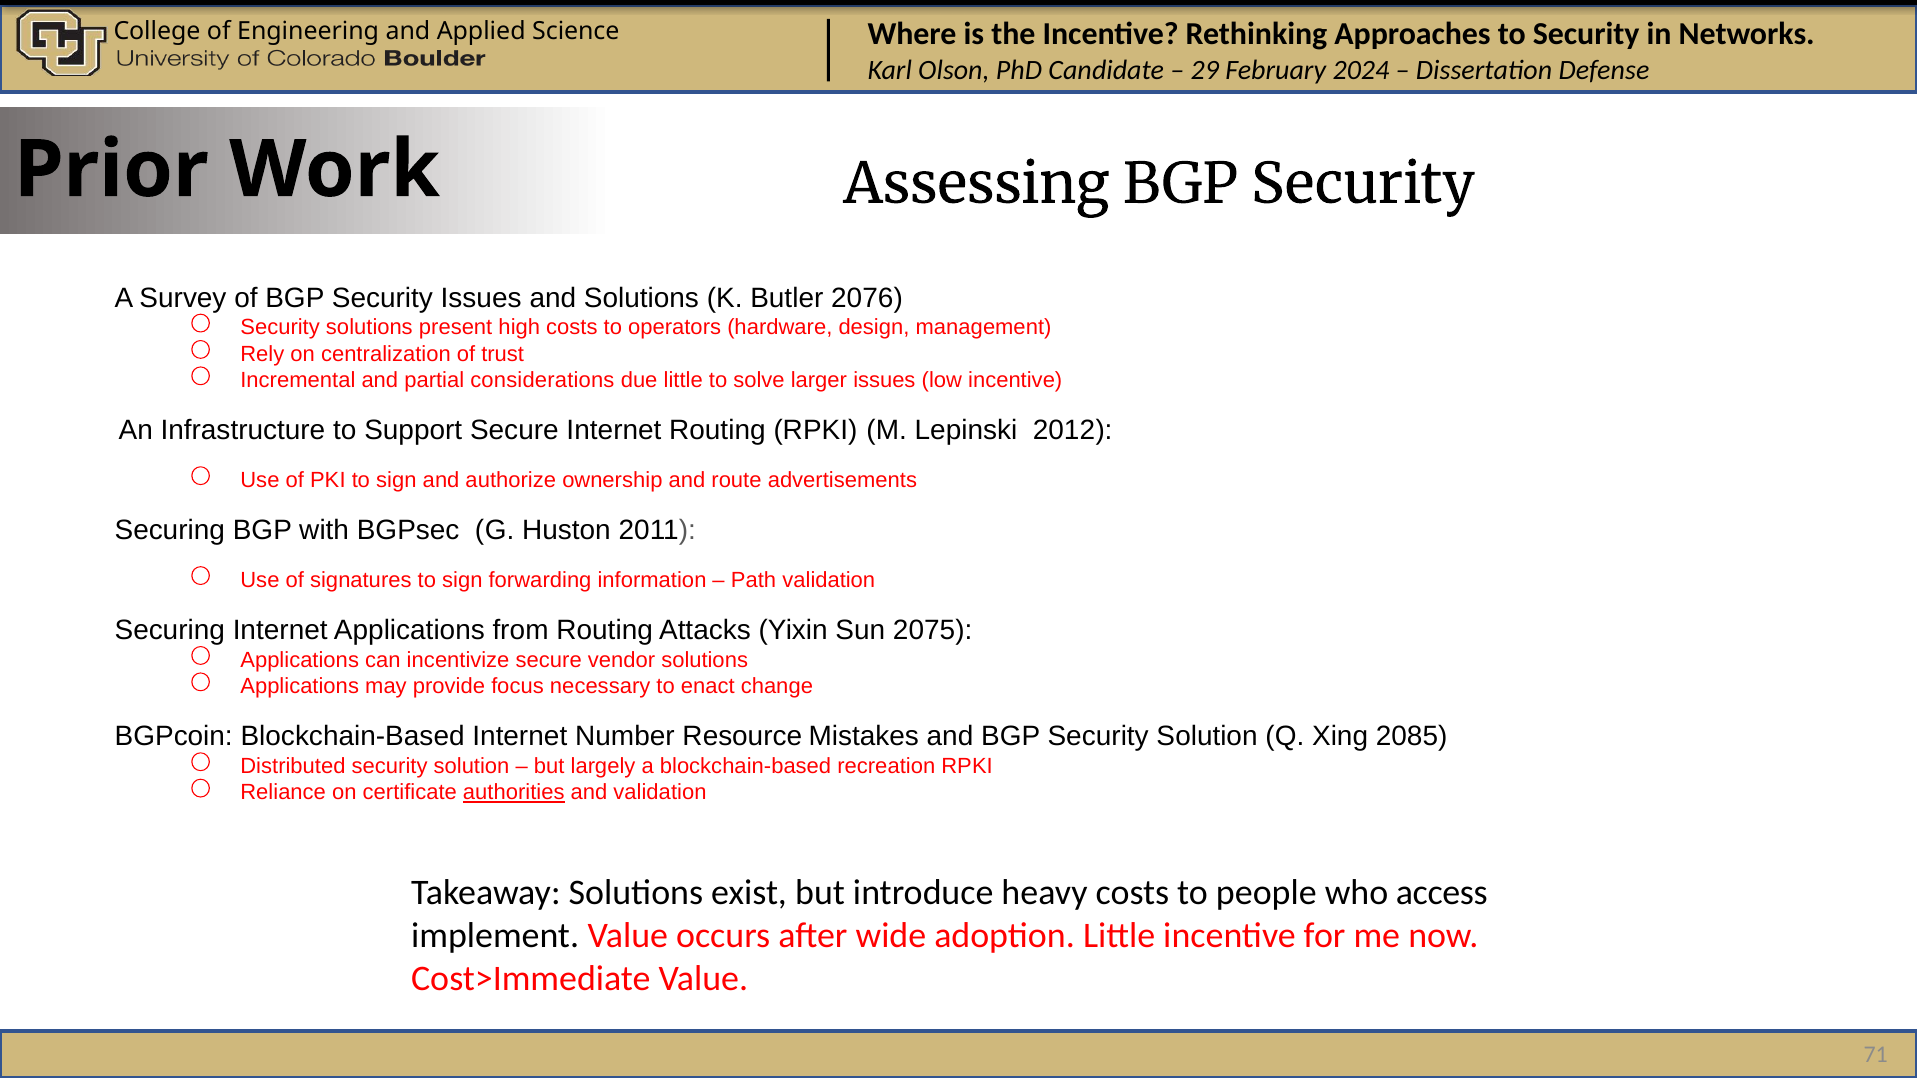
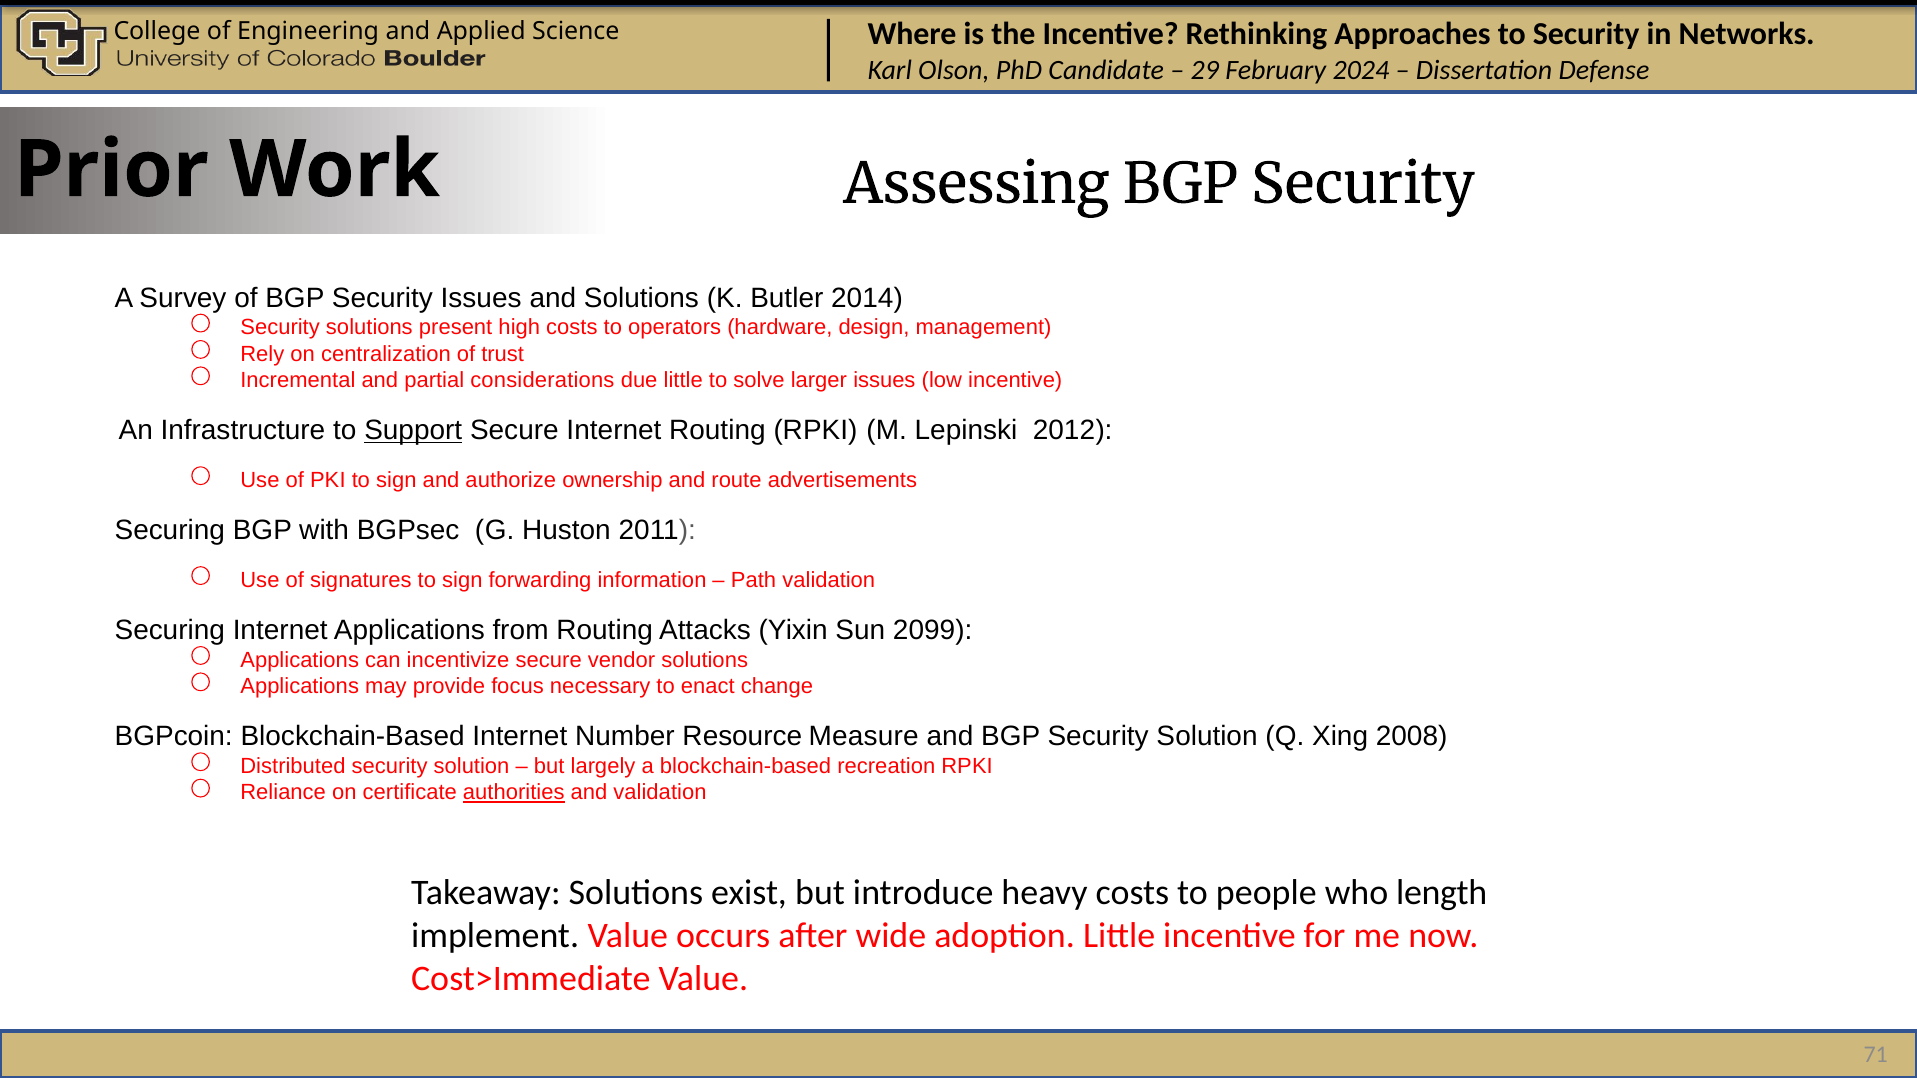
2076: 2076 -> 2014
Support underline: none -> present
2075: 2075 -> 2099
Mistakes: Mistakes -> Measure
2085: 2085 -> 2008
access: access -> length
